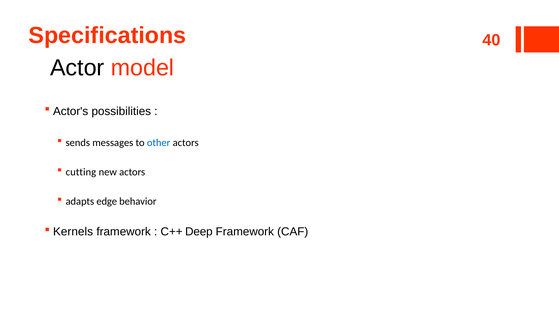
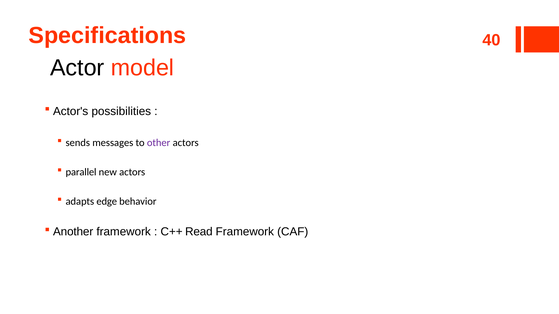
other colour: blue -> purple
cutting: cutting -> parallel
Kernels: Kernels -> Another
Deep: Deep -> Read
